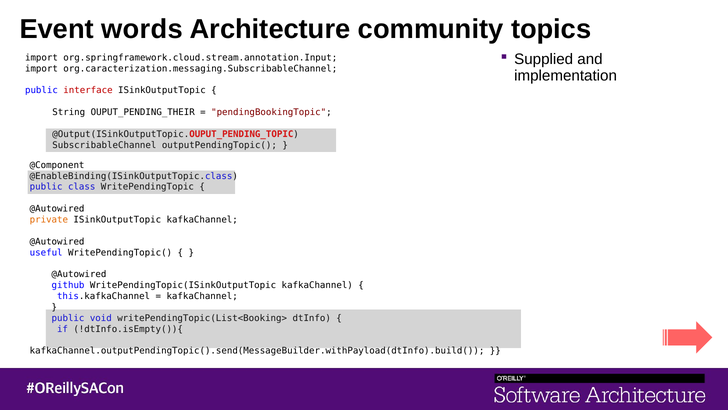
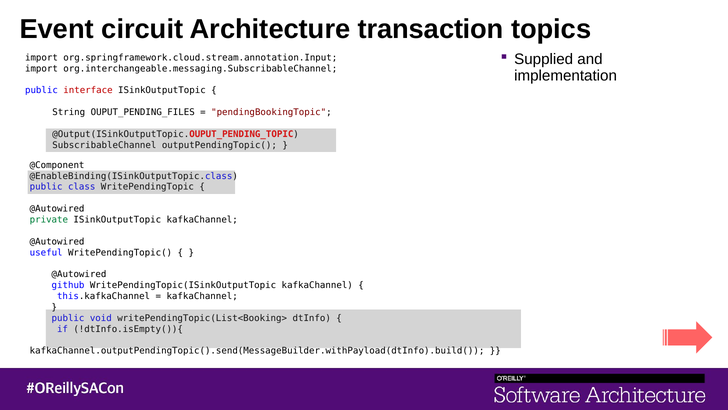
words: words -> circuit
community: community -> transaction
org.caracterization.messaging.SubscribableChannel: org.caracterization.messaging.SubscribableChannel -> org.interchangeable.messaging.SubscribableChannel
OUPUT_PENDING_THEIR: OUPUT_PENDING_THEIR -> OUPUT_PENDING_FILES
private colour: orange -> green
